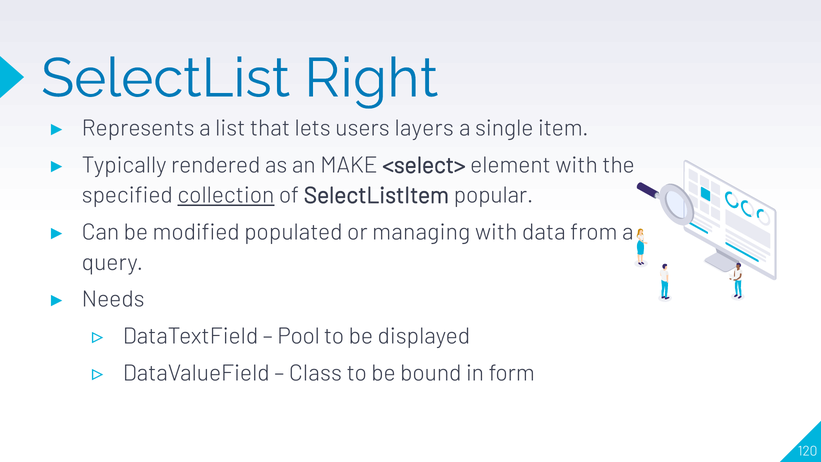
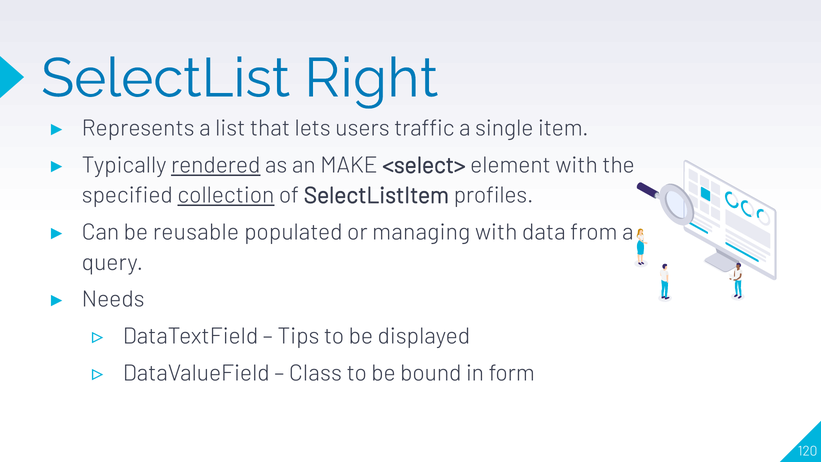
layers: layers -> traffic
rendered underline: none -> present
popular: popular -> profiles
modified: modified -> reusable
Pool: Pool -> Tips
